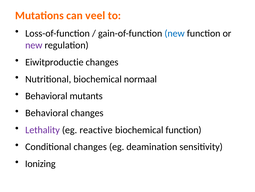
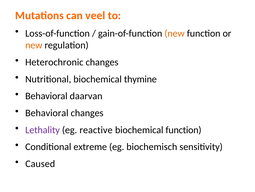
new at (175, 33) colour: blue -> orange
new at (34, 45) colour: purple -> orange
Eiwitproductie: Eiwitproductie -> Heterochronic
normaal: normaal -> thymine
mutants: mutants -> daarvan
Conditional changes: changes -> extreme
deamination: deamination -> biochemisch
Ionizing: Ionizing -> Caused
